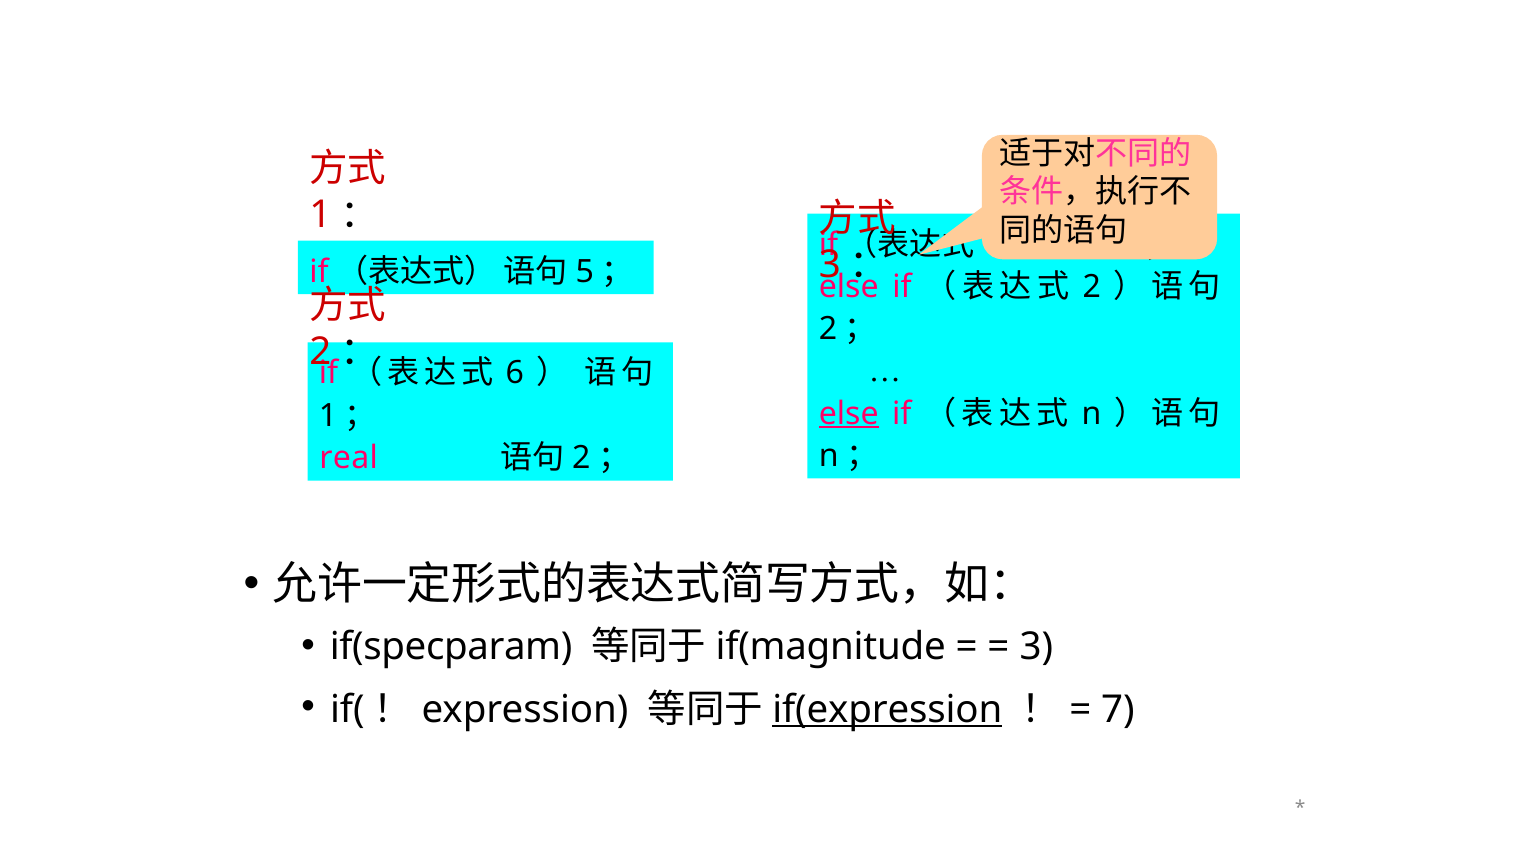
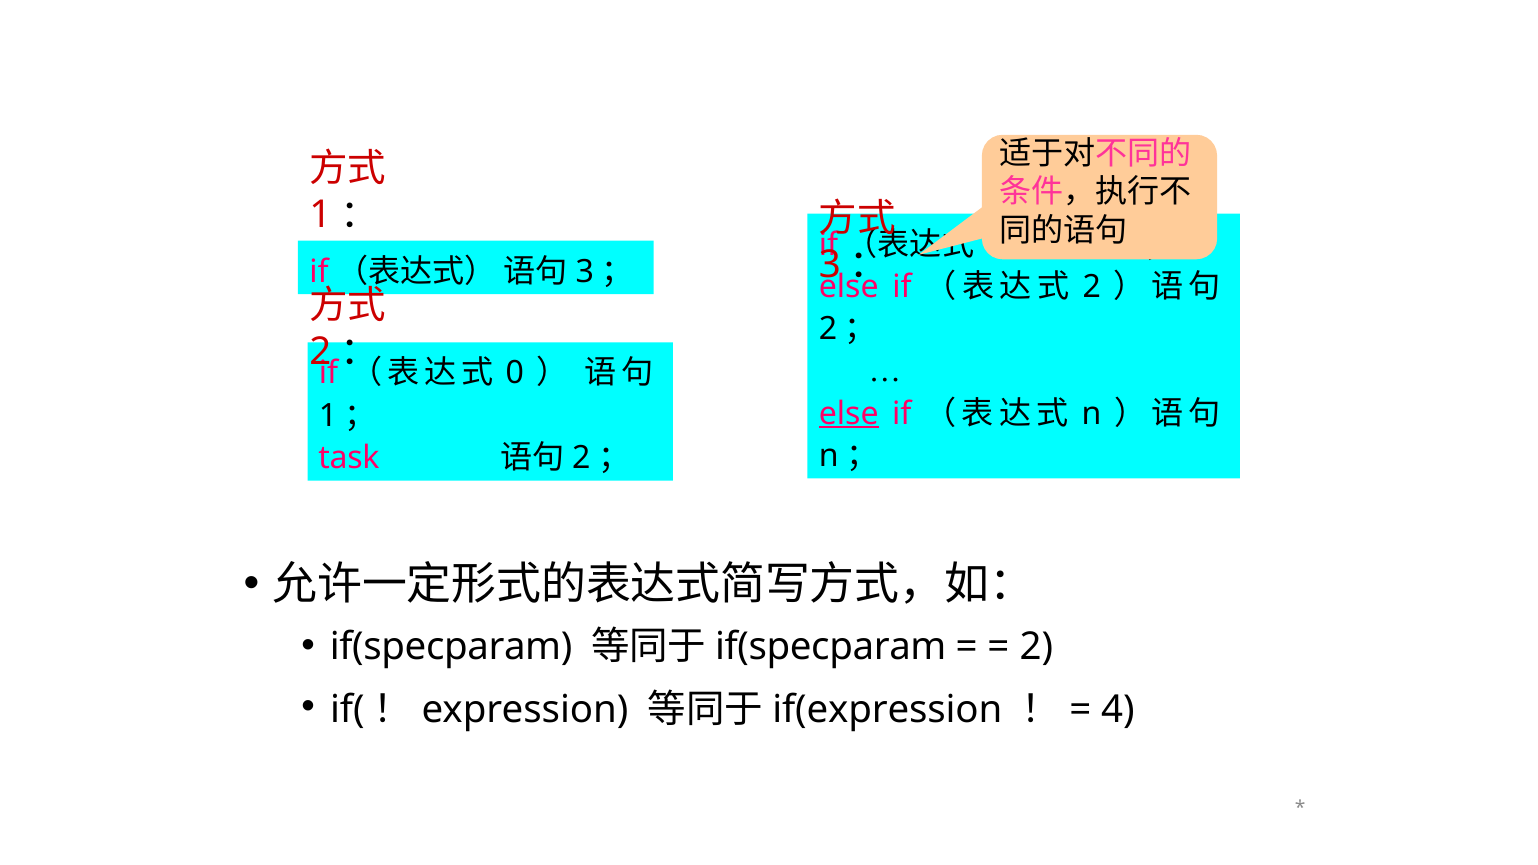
5 at (585, 272): 5 -> 3
6: 6 -> 0
real: real -> task
if(magnitude at (831, 647): if(magnitude -> if(specparam
3 at (1036, 647): 3 -> 2
if(expression underline: present -> none
7: 7 -> 4
